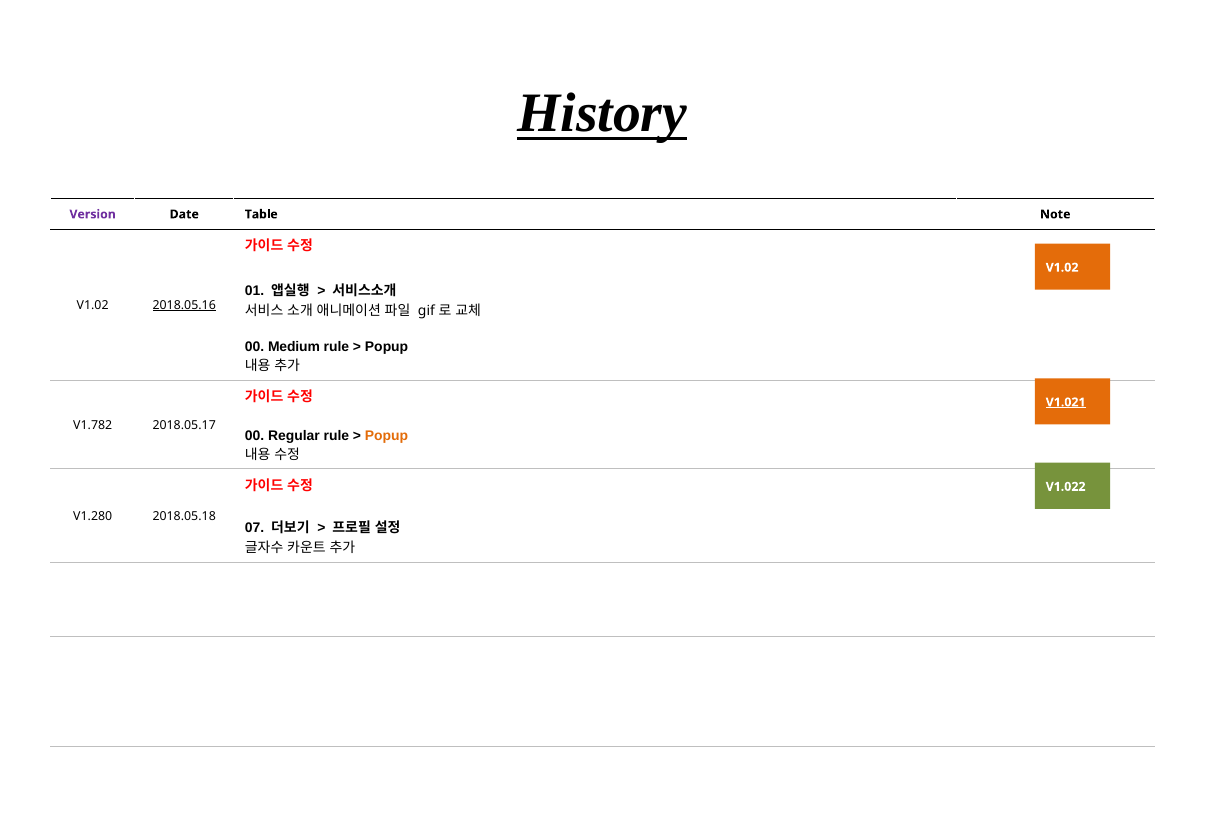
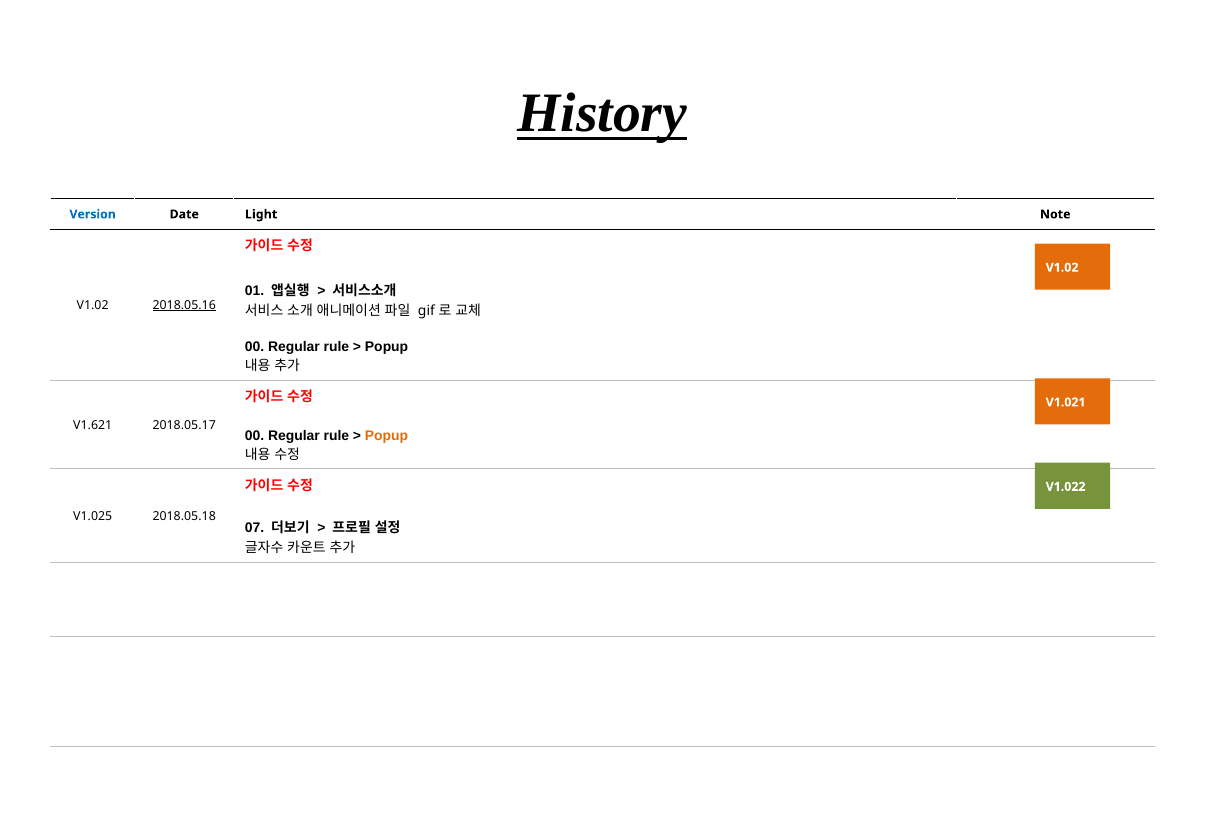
Version colour: purple -> blue
Table: Table -> Light
Medium at (294, 347): Medium -> Regular
V1.021 underline: present -> none
V1.782: V1.782 -> V1.621
V1.280: V1.280 -> V1.025
